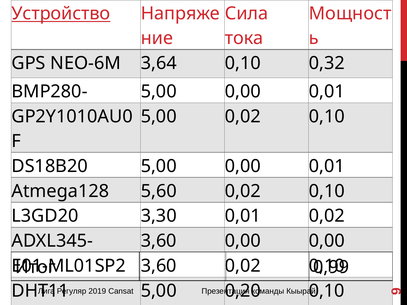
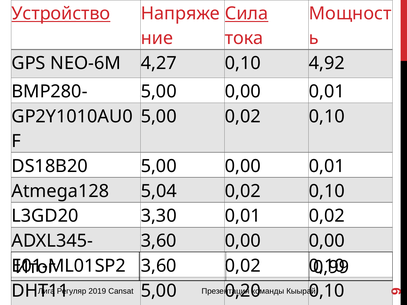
Сила underline: none -> present
3,64: 3,64 -> 4,27
0,32: 0,32 -> 4,92
5,60: 5,60 -> 5,04
